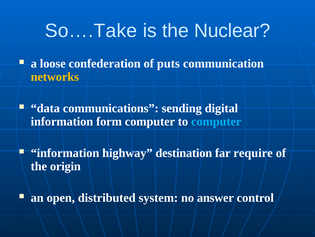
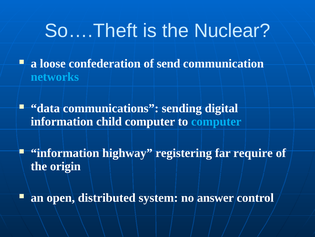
So….Take: So….Take -> So….Theft
puts: puts -> send
networks colour: yellow -> light blue
form: form -> child
destination: destination -> registering
